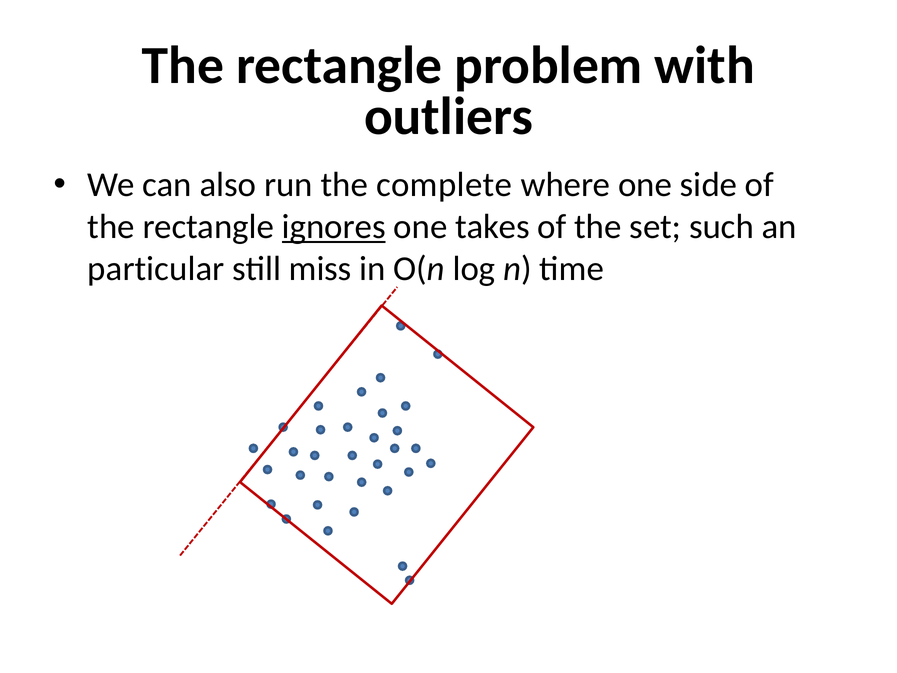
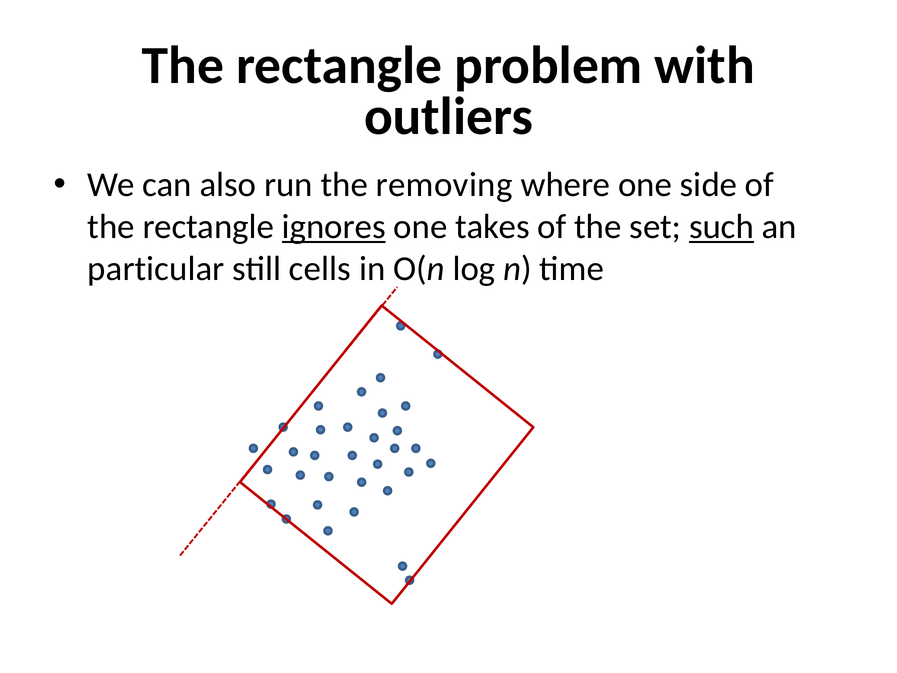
complete: complete -> removing
such underline: none -> present
miss: miss -> cells
